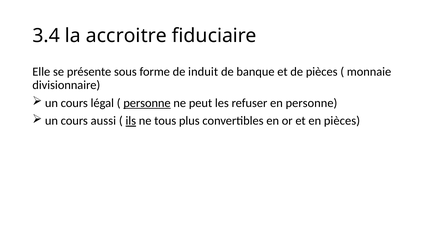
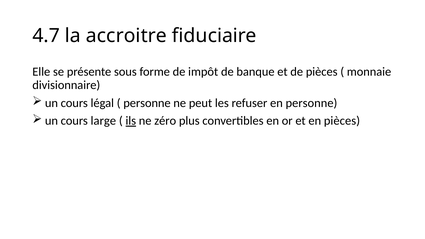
3.4: 3.4 -> 4.7
induit: induit -> impôt
personne at (147, 103) underline: present -> none
aussi: aussi -> large
tous: tous -> zéro
